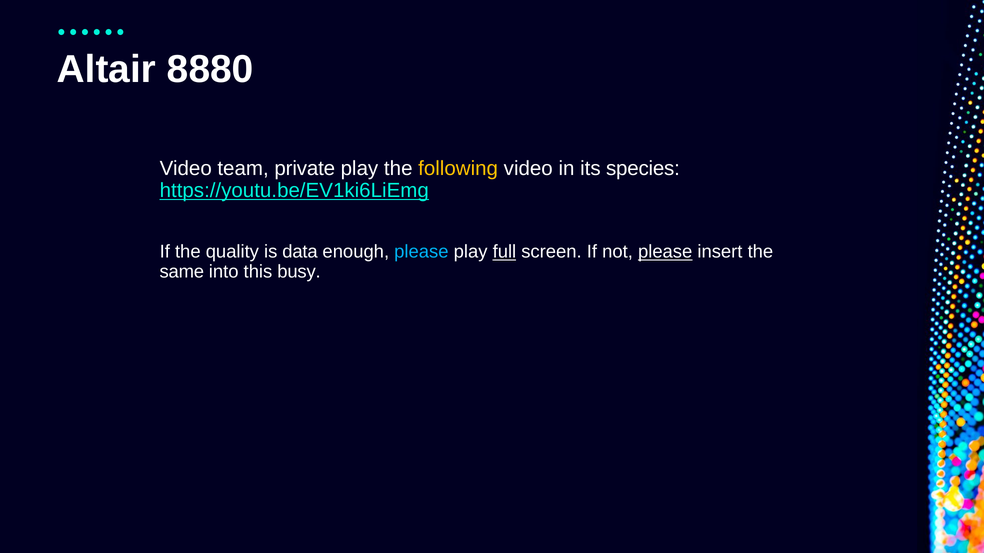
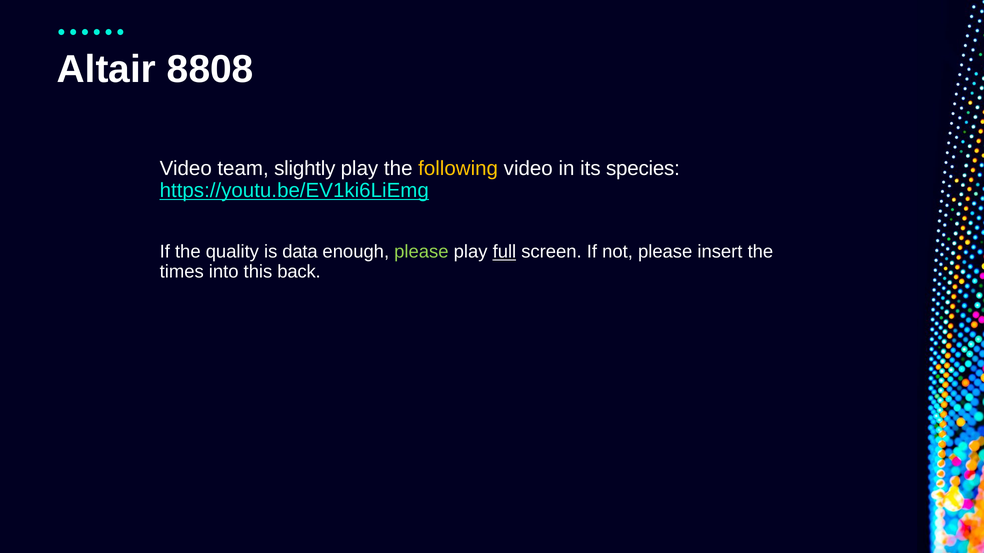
8880: 8880 -> 8808
private: private -> slightly
please at (421, 252) colour: light blue -> light green
please at (665, 252) underline: present -> none
same: same -> times
busy: busy -> back
